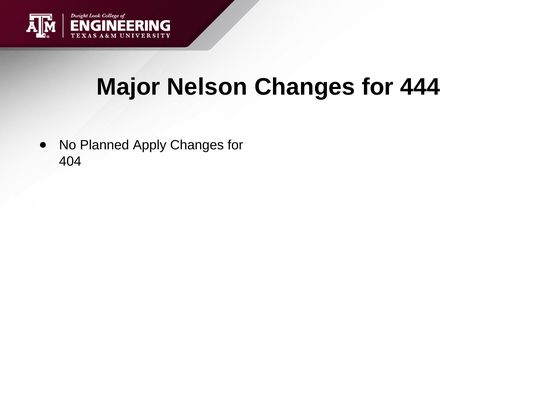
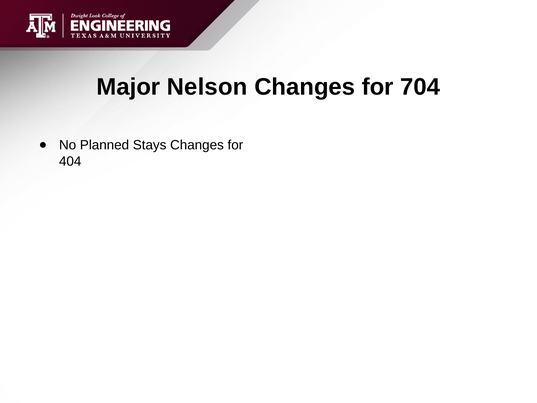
444: 444 -> 704
Apply: Apply -> Stays
